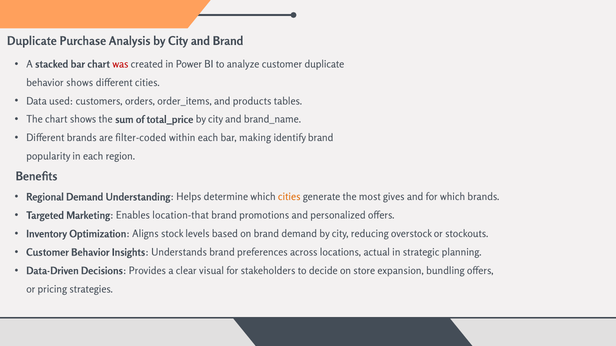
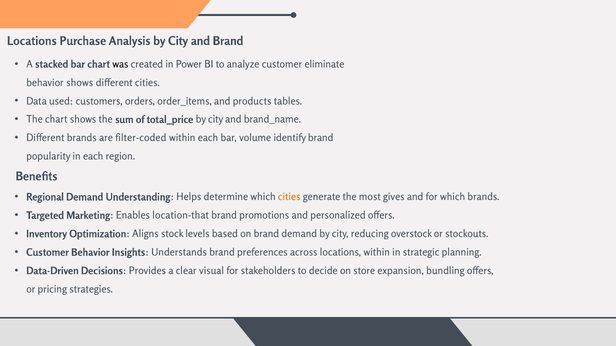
Duplicate at (32, 41): Duplicate -> Locations
was colour: red -> black
customer duplicate: duplicate -> eliminate
making: making -> volume
locations actual: actual -> within
